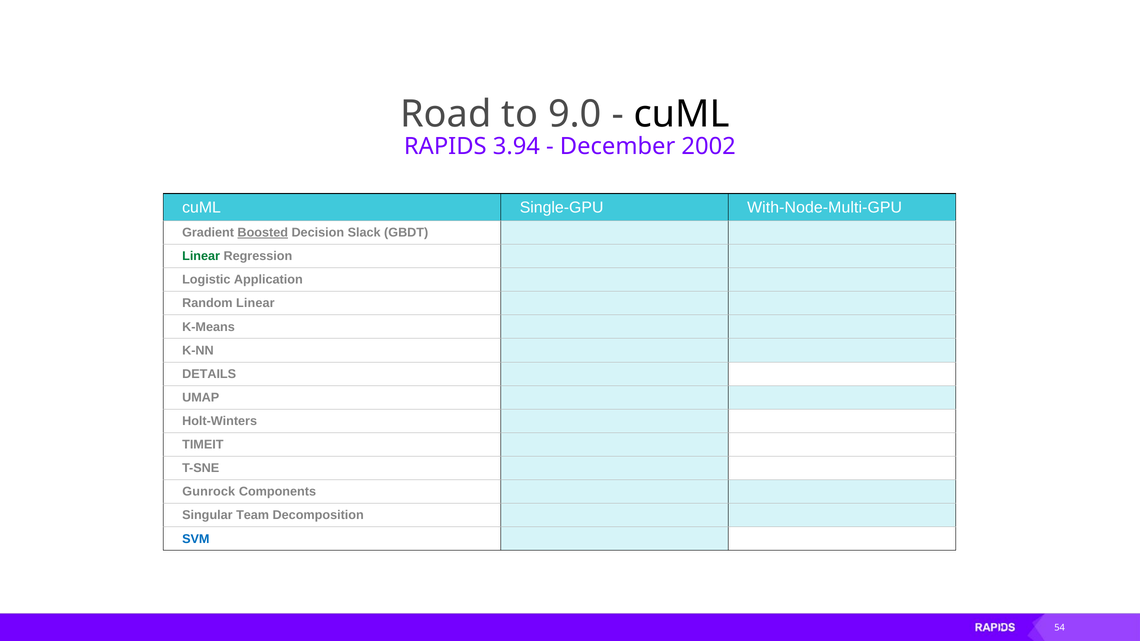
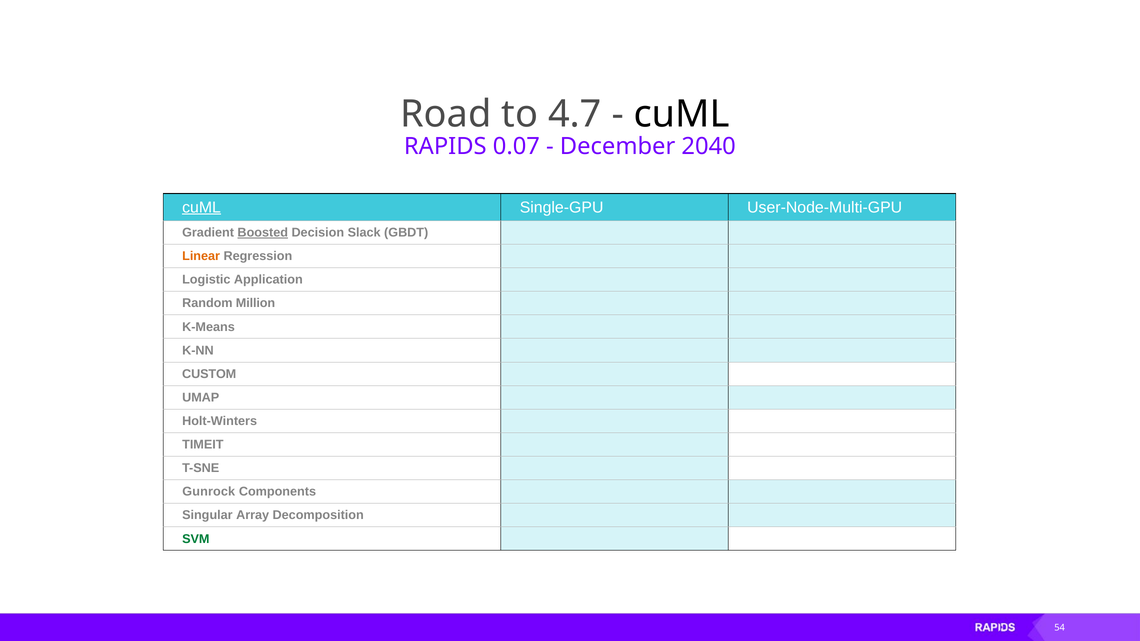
9.0: 9.0 -> 4.7
3.94: 3.94 -> 0.07
2002: 2002 -> 2040
cuML at (202, 207) underline: none -> present
With-Node-Multi-GPU: With-Node-Multi-GPU -> User-Node-Multi-GPU
Linear at (201, 256) colour: green -> orange
Random Linear: Linear -> Million
DETAILS: DETAILS -> CUSTOM
Team: Team -> Array
SVM colour: blue -> green
